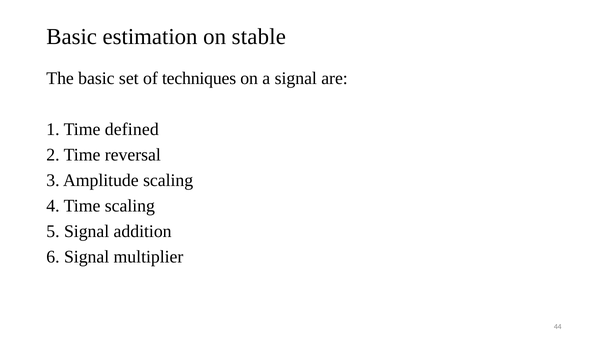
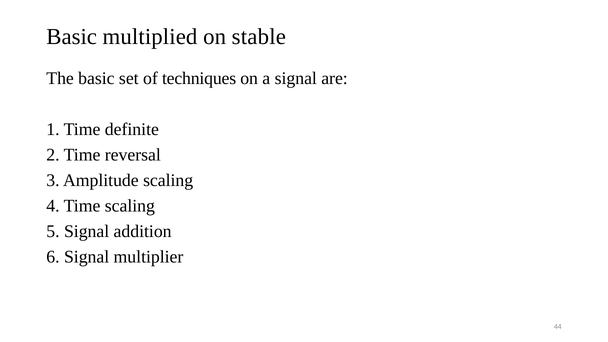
estimation: estimation -> multiplied
defined: defined -> definite
